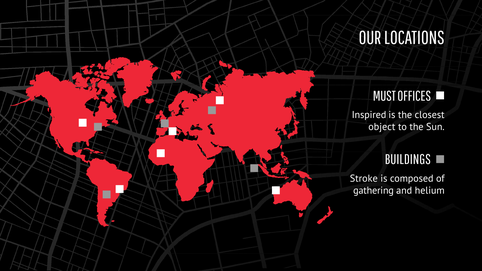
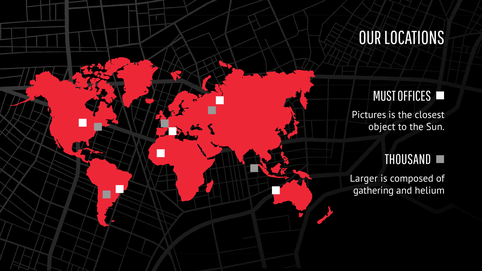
Inspired: Inspired -> Pictures
BUILDINGS: BUILDINGS -> THOUSAND
Stroke: Stroke -> Larger
